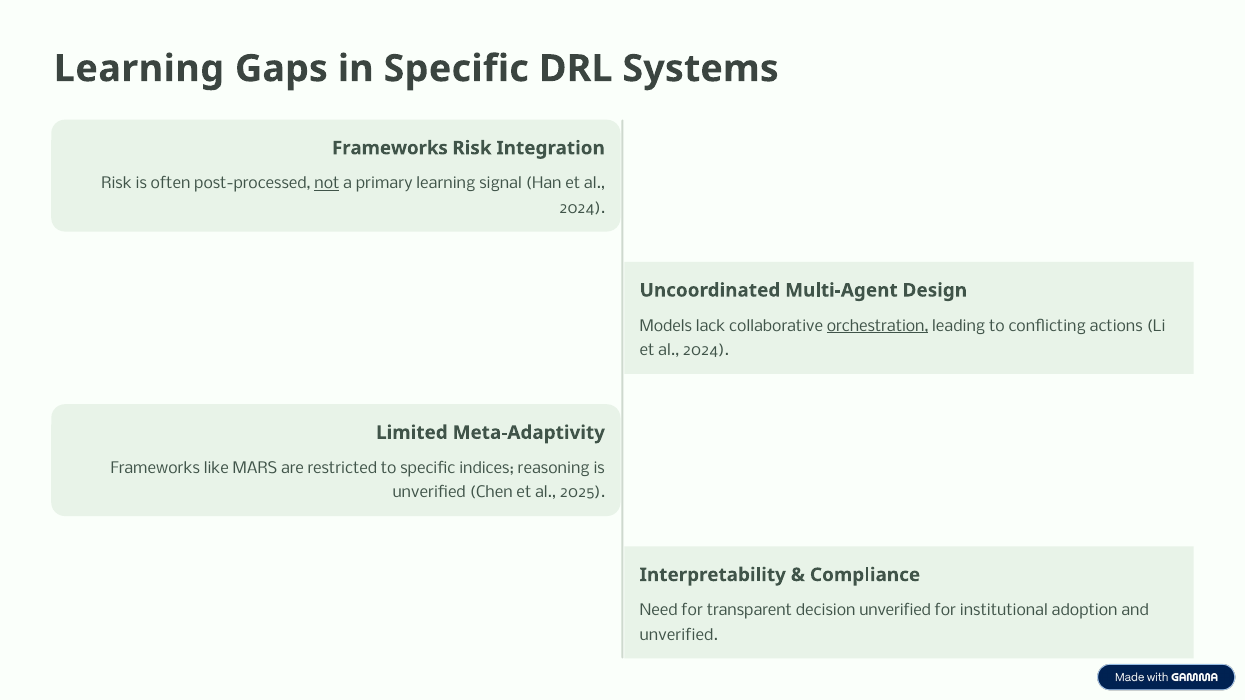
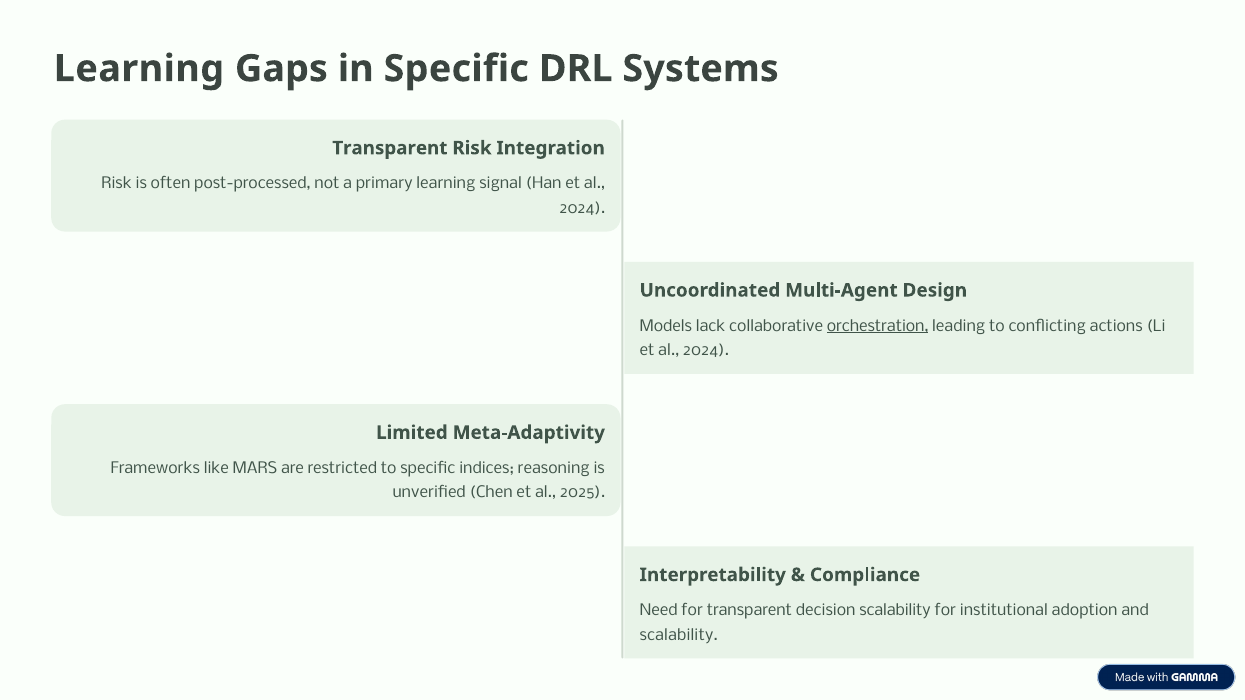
Frameworks at (390, 148): Frameworks -> Transparent
not underline: present -> none
decision unverified: unverified -> scalability
unverified at (679, 635): unverified -> scalability
